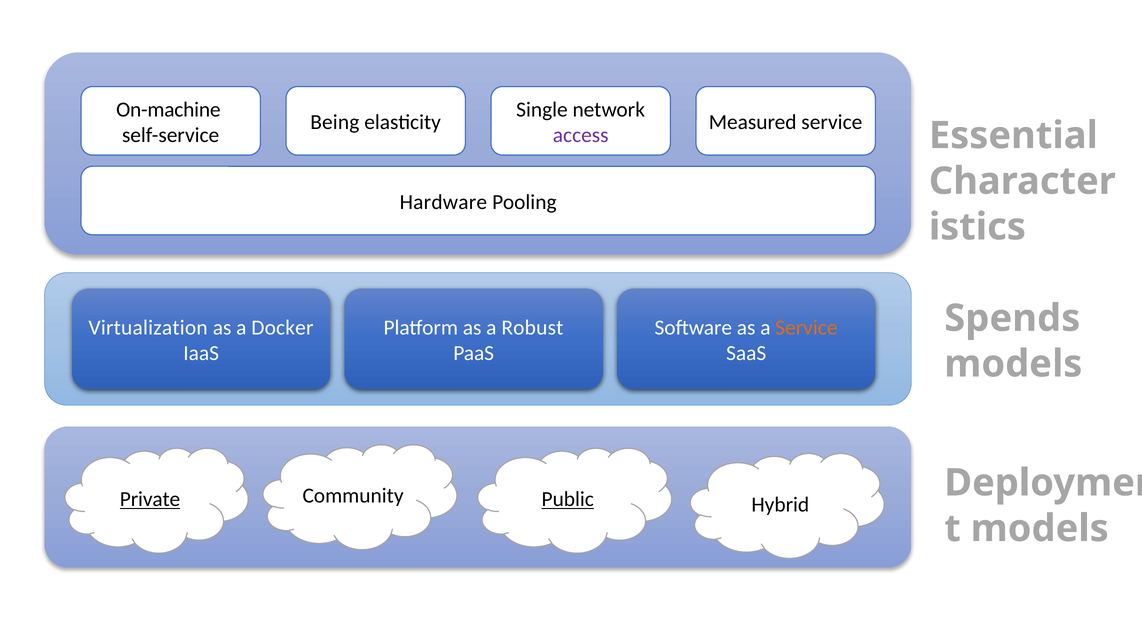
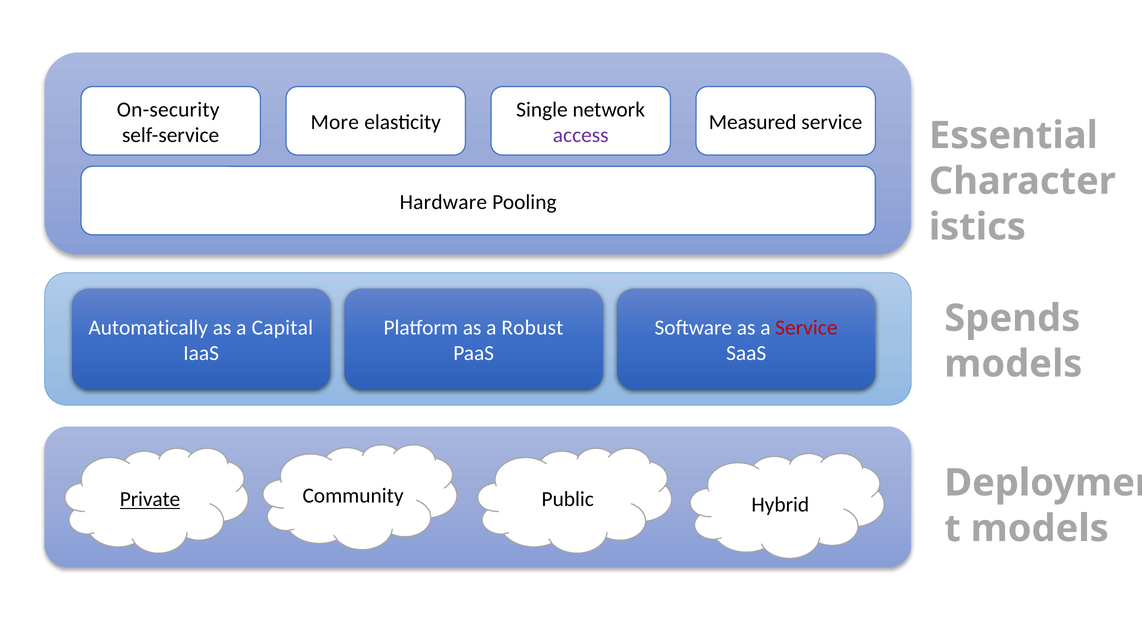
On-machine: On-machine -> On-security
Being: Being -> More
Virtualization: Virtualization -> Automatically
Docker: Docker -> Capital
Service at (806, 328) colour: orange -> red
Public underline: present -> none
